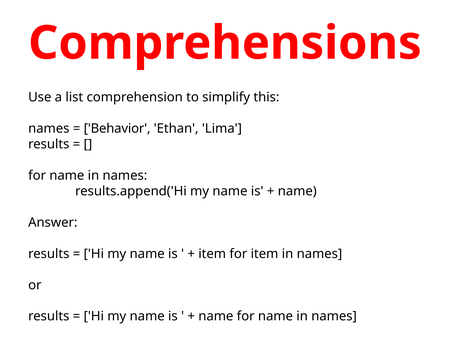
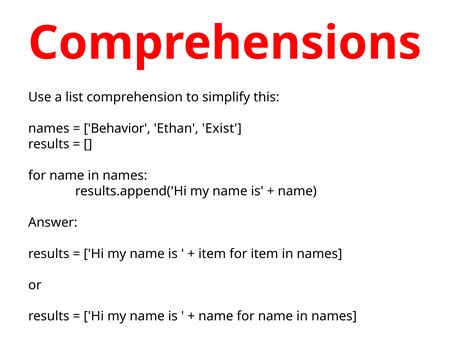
Lima: Lima -> Exist
